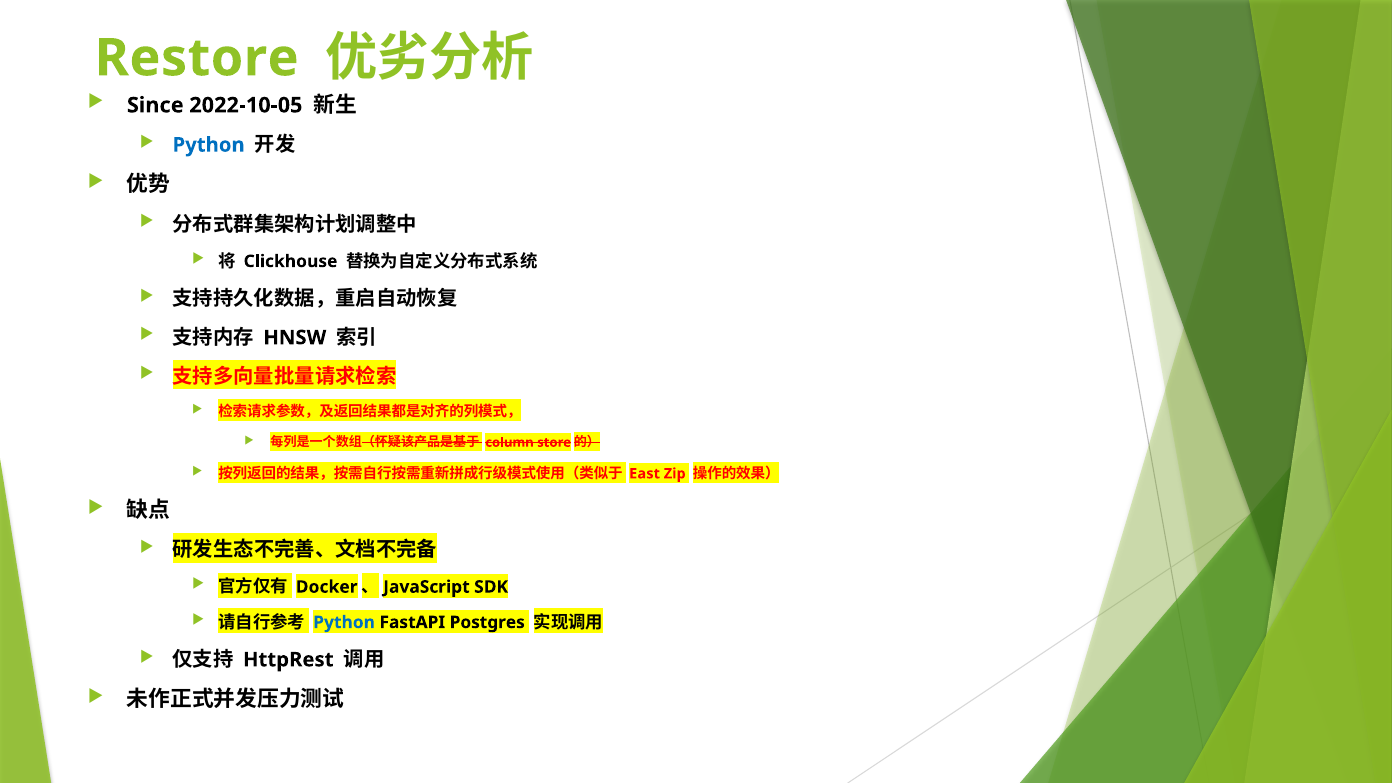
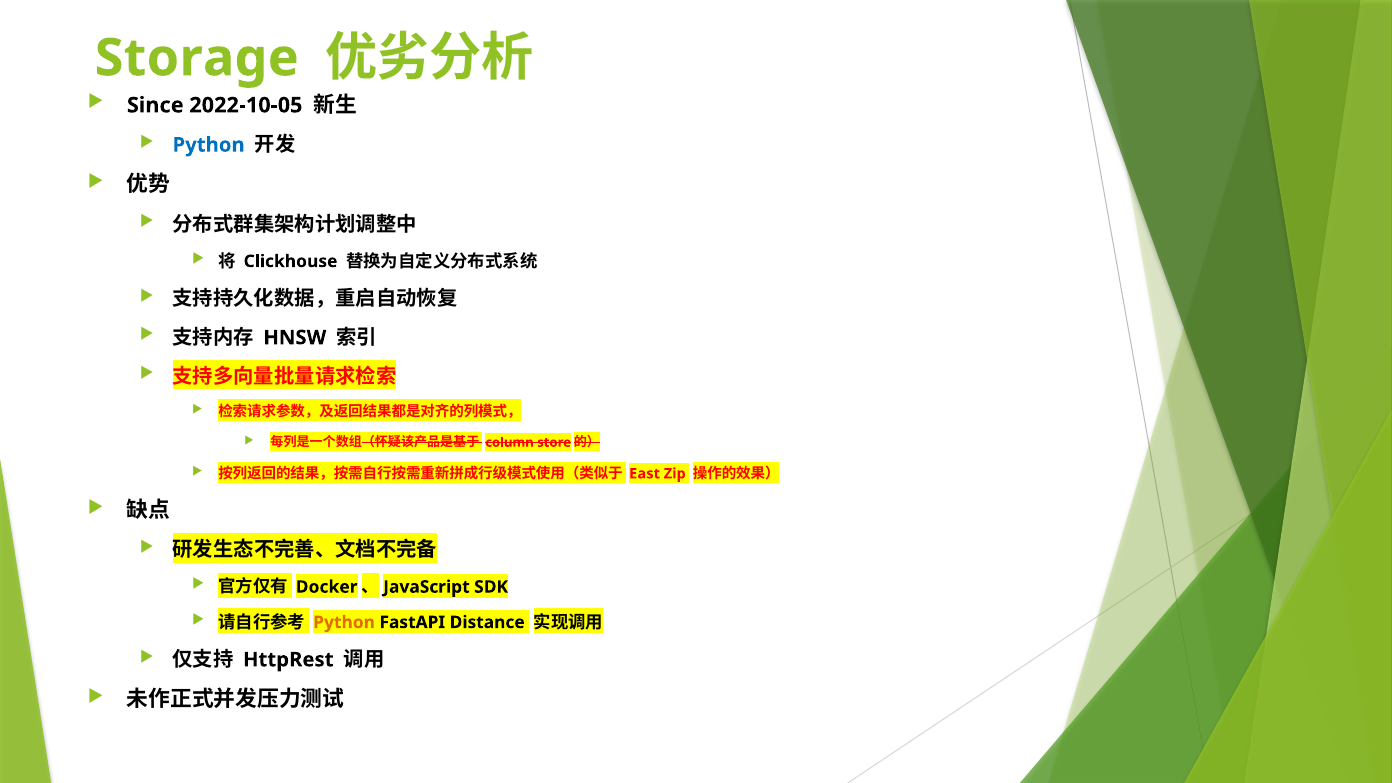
Restore: Restore -> Storage
Python at (344, 622) colour: blue -> orange
Postgres: Postgres -> Distance
